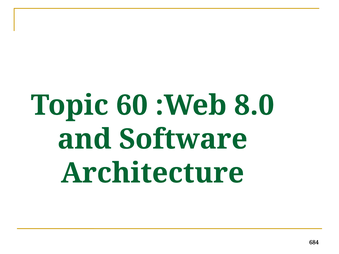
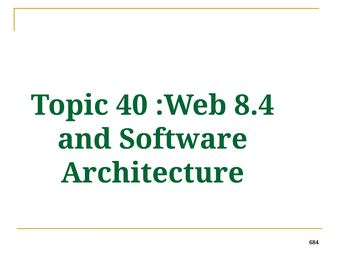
60: 60 -> 40
8.0: 8.0 -> 8.4
